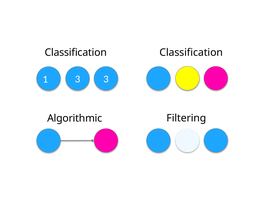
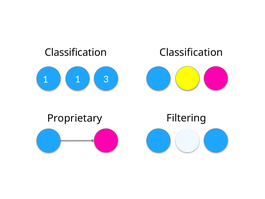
1 3: 3 -> 1
Algorithmic: Algorithmic -> Proprietary
